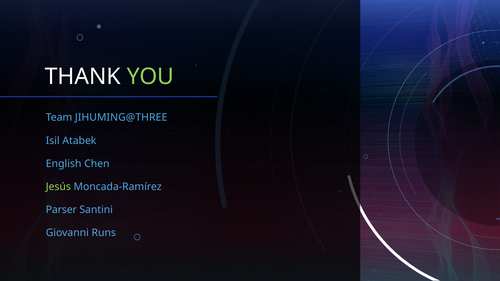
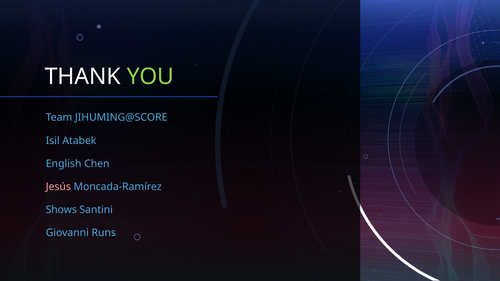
JIHUMING@THREE: JIHUMING@THREE -> JIHUMING@SCORE
Jesús colour: light green -> pink
Parser: Parser -> Shows
